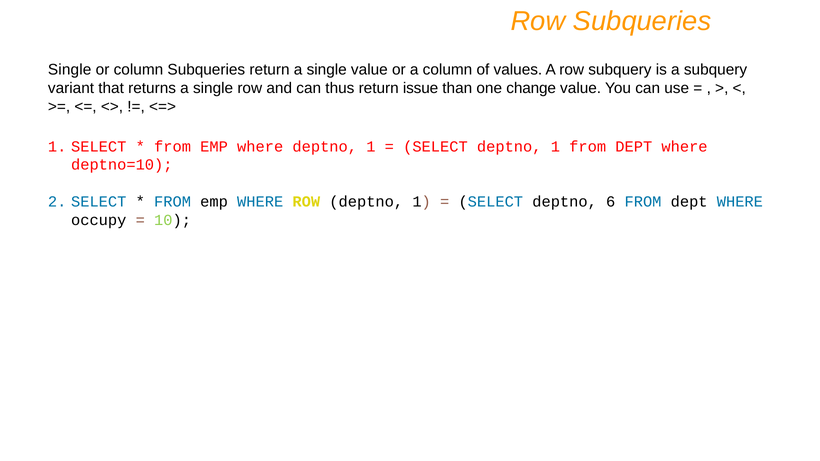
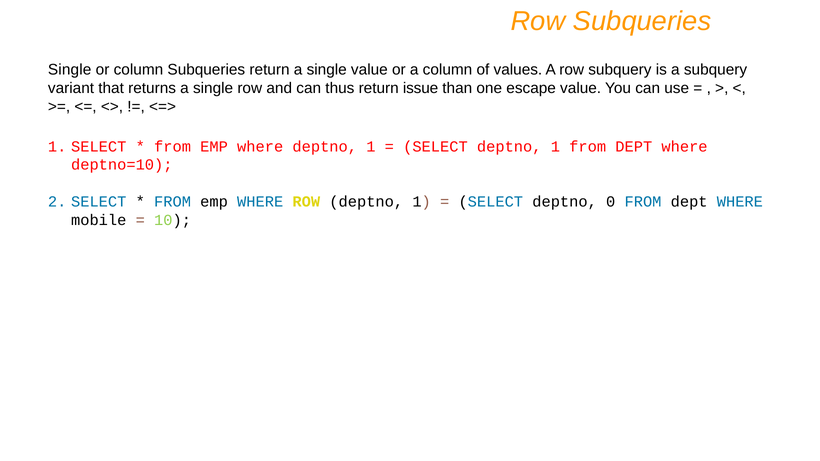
change: change -> escape
6: 6 -> 0
occupy: occupy -> mobile
